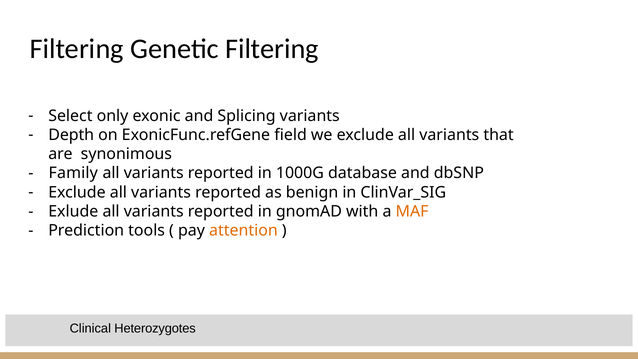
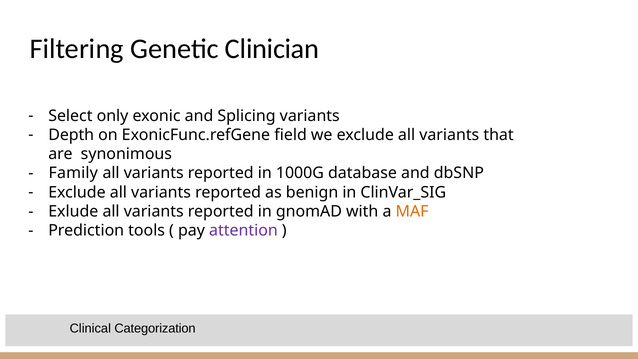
Genetic Filtering: Filtering -> Clinician
attention colour: orange -> purple
Heterozygotes: Heterozygotes -> Categorization
